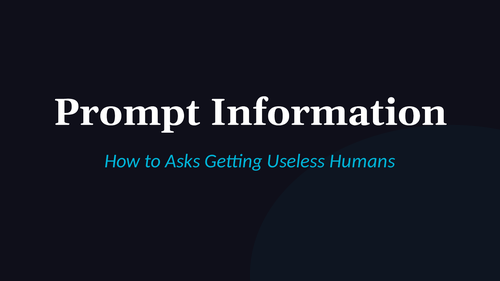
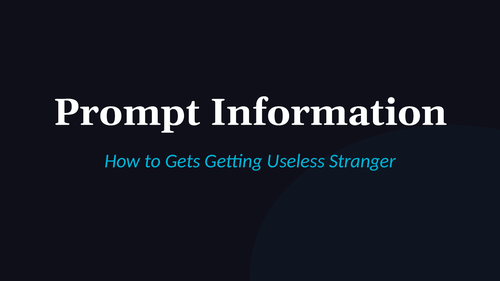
Asks: Asks -> Gets
Humans: Humans -> Stranger
